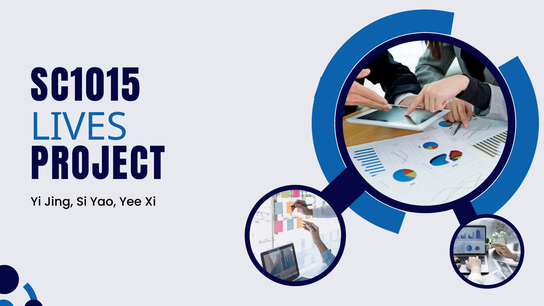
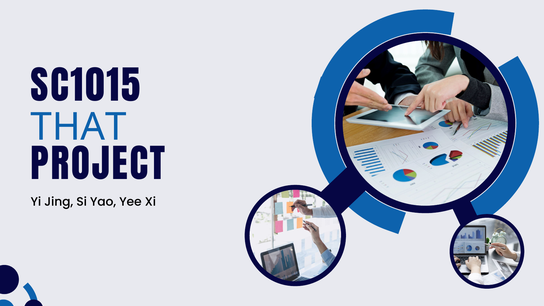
LIVES: LIVES -> THAT
